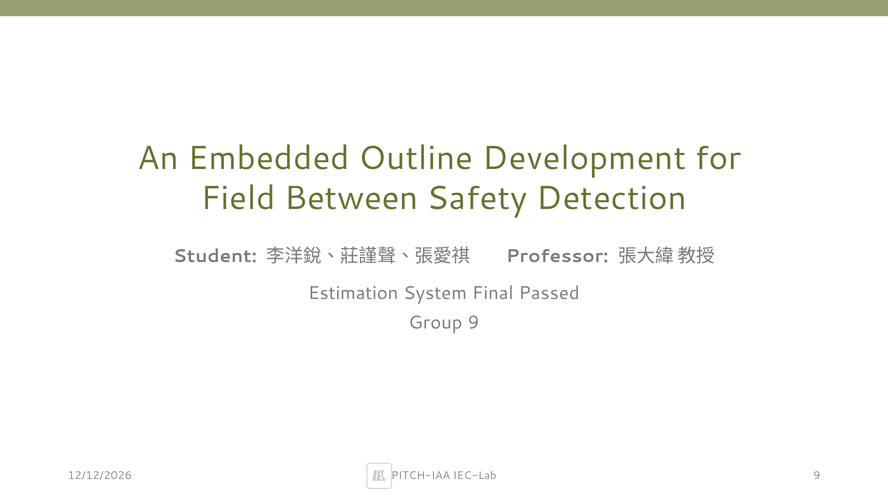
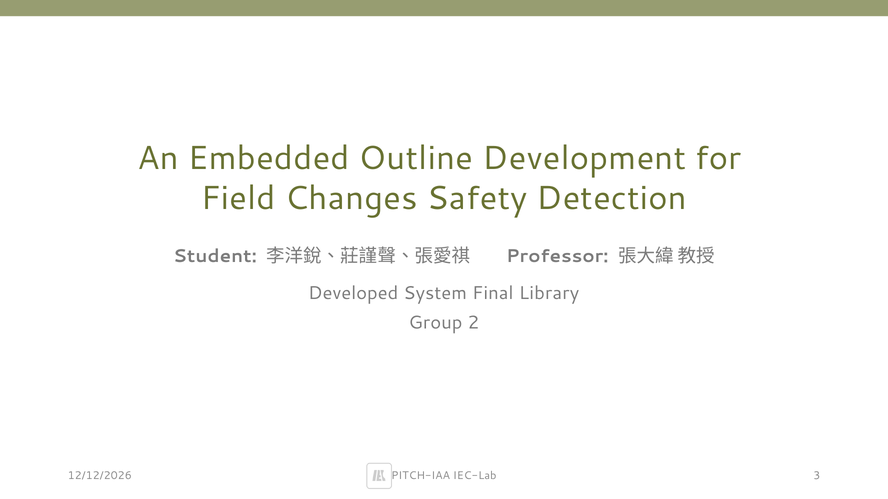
Between: Between -> Changes
Estimation: Estimation -> Developed
Passed: Passed -> Library
Group 9: 9 -> 2
IEC-Lab 9: 9 -> 3
